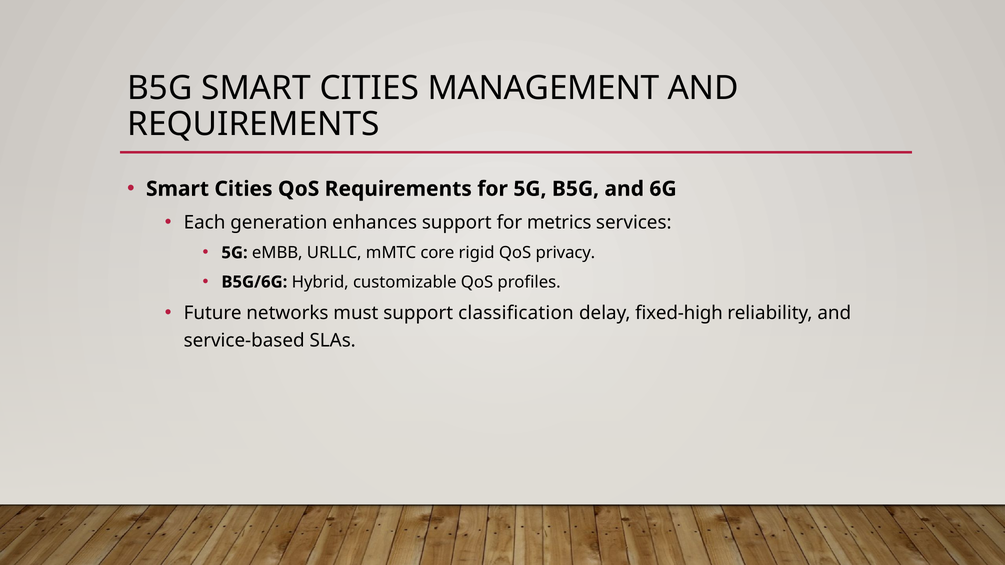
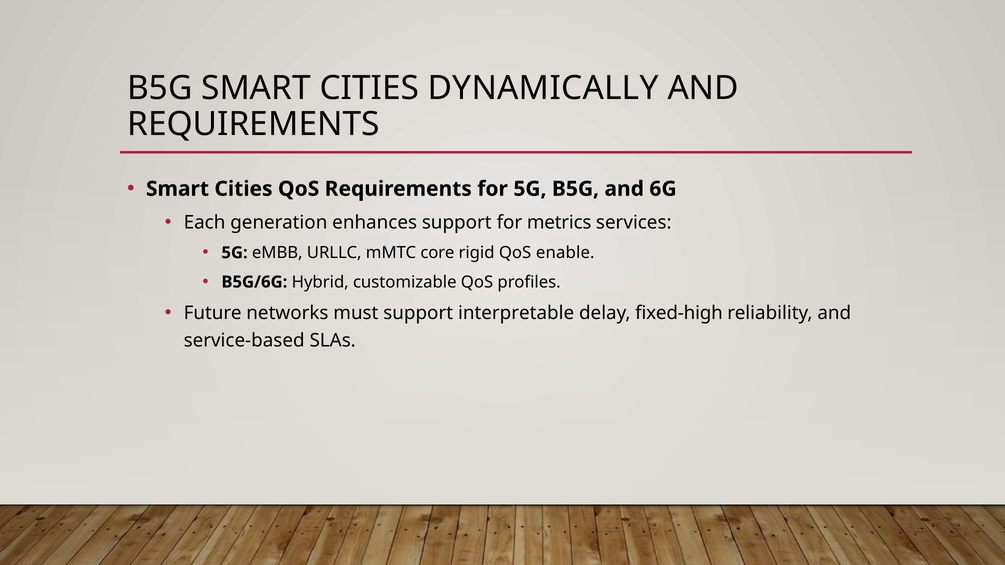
MANAGEMENT: MANAGEMENT -> DYNAMICALLY
privacy: privacy -> enable
classification: classification -> interpretable
